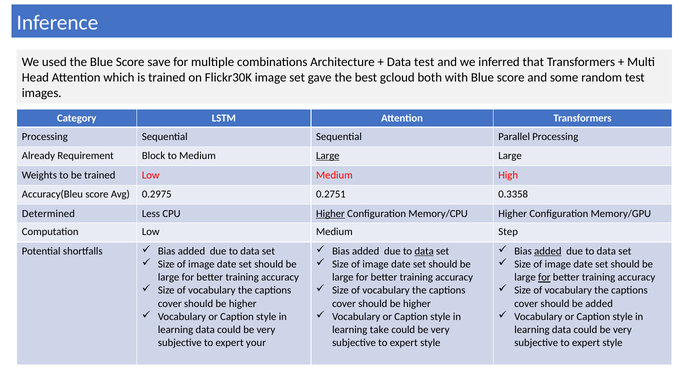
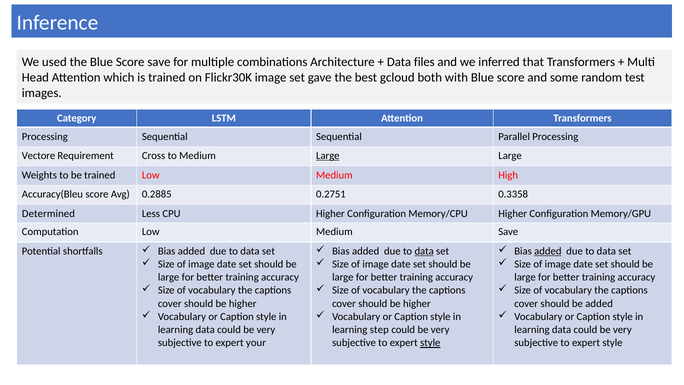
Data test: test -> files
Already: Already -> Vectore
Block: Block -> Cross
0.2975: 0.2975 -> 0.2885
Higher at (330, 214) underline: present -> none
Medium Step: Step -> Save
for at (544, 277) underline: present -> none
take: take -> step
style at (430, 343) underline: none -> present
